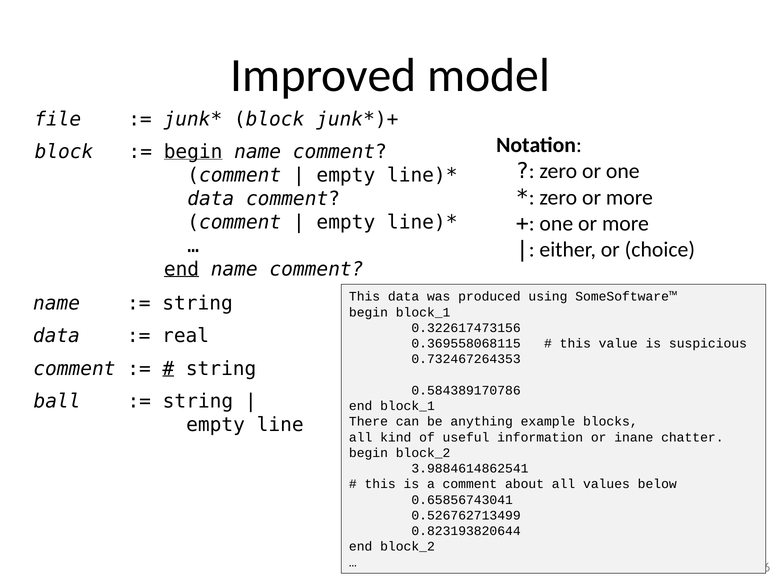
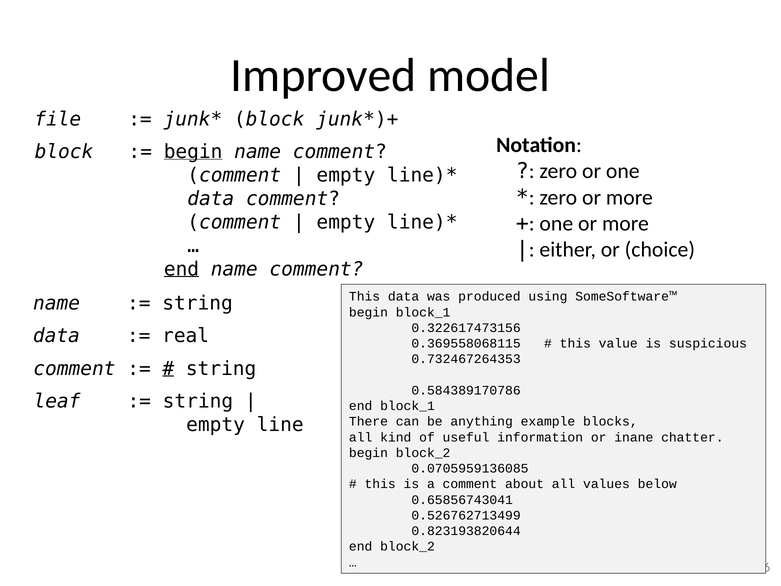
ball: ball -> leaf
3.9884614862541: 3.9884614862541 -> 0.0705959136085
